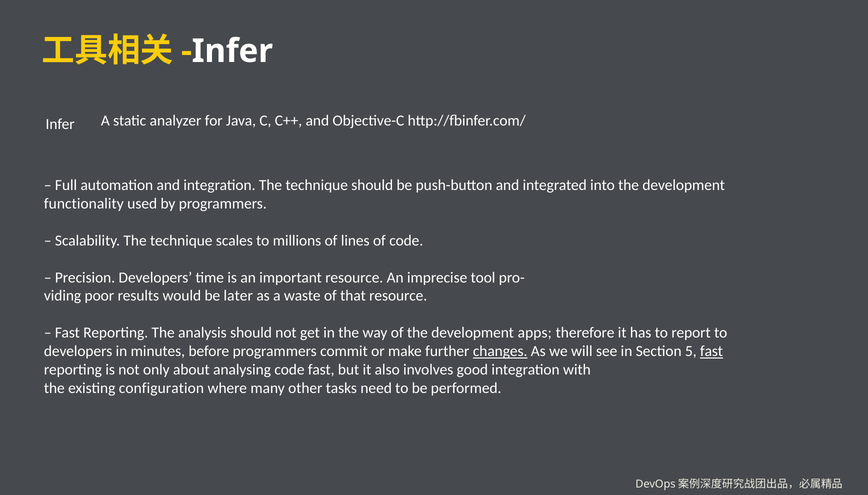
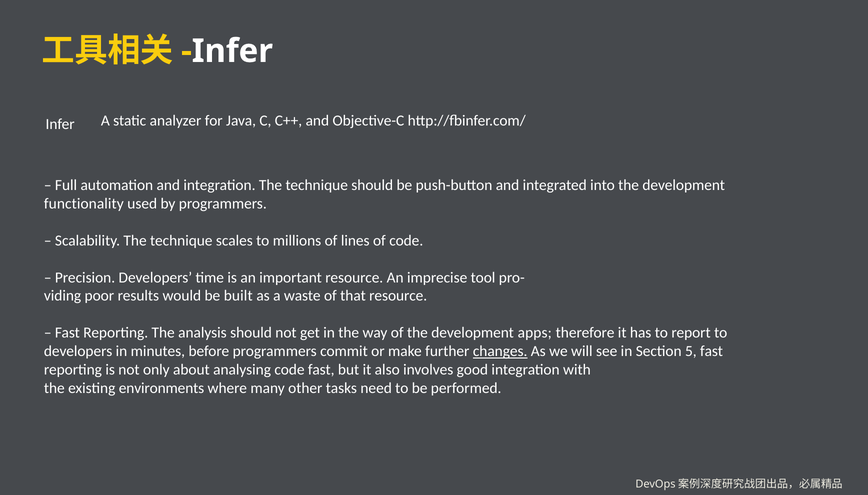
later: later -> built
fast at (711, 351) underline: present -> none
configuration: configuration -> environments
